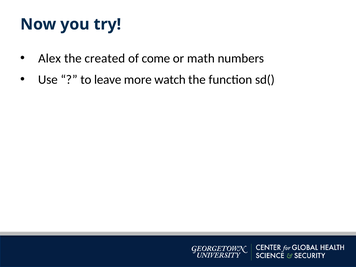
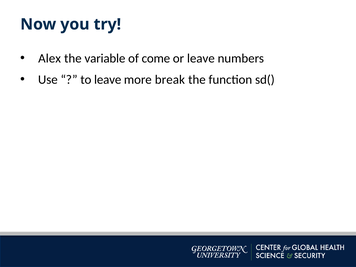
created: created -> variable
or math: math -> leave
watch: watch -> break
